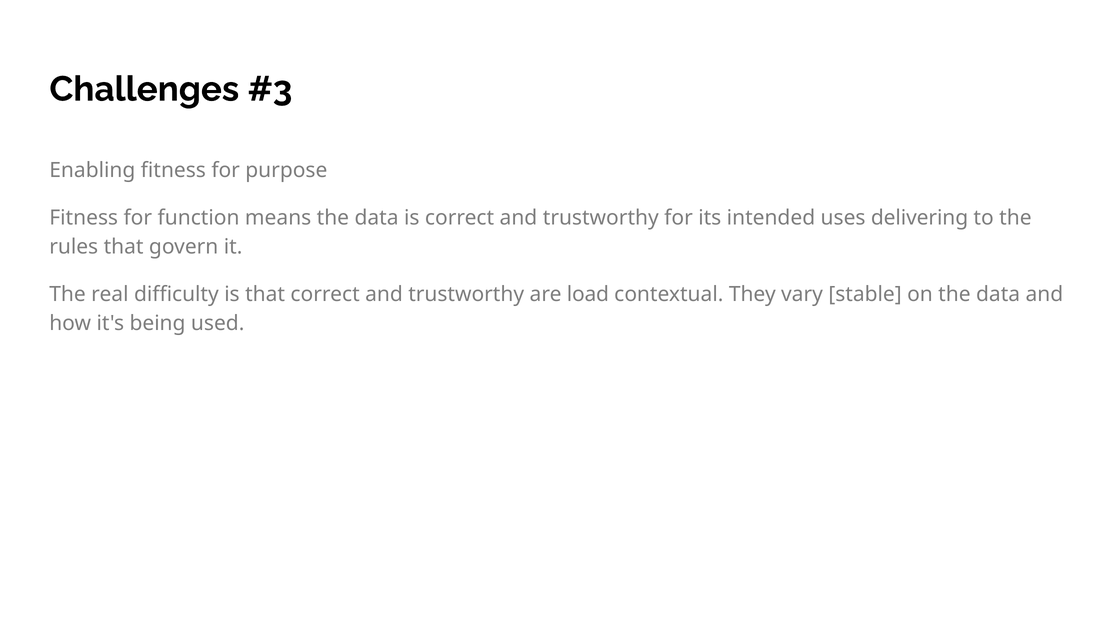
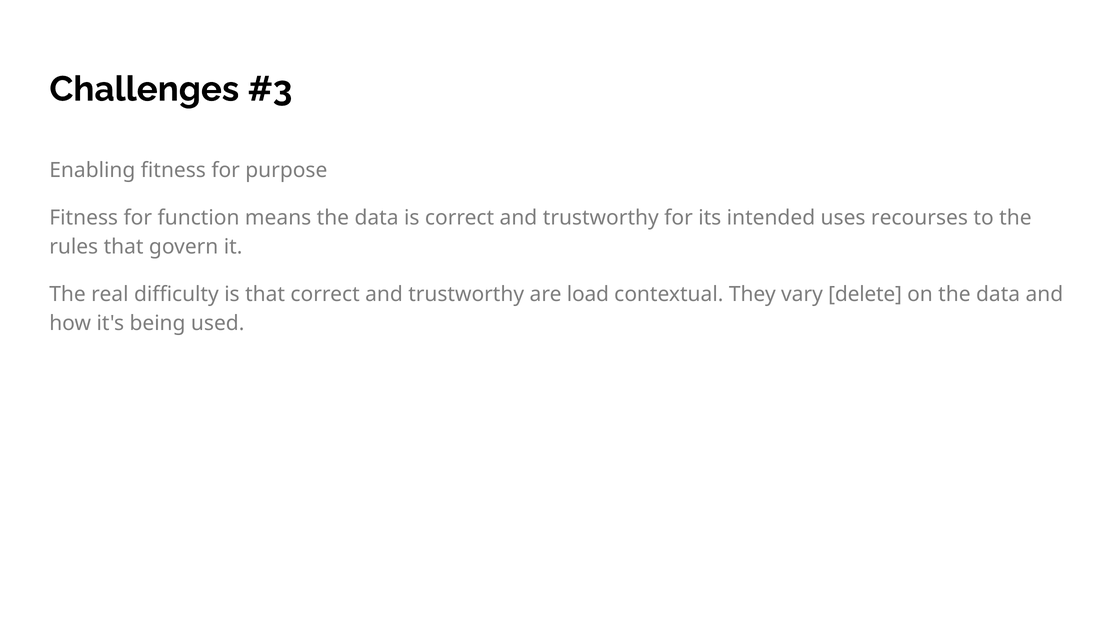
delivering: delivering -> recourses
stable: stable -> delete
